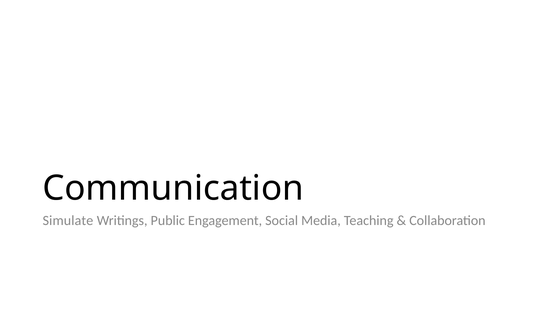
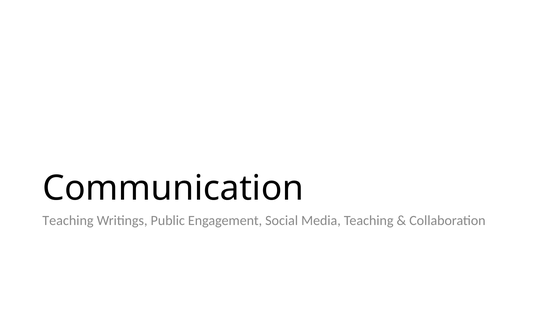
Simulate at (68, 220): Simulate -> Teaching
